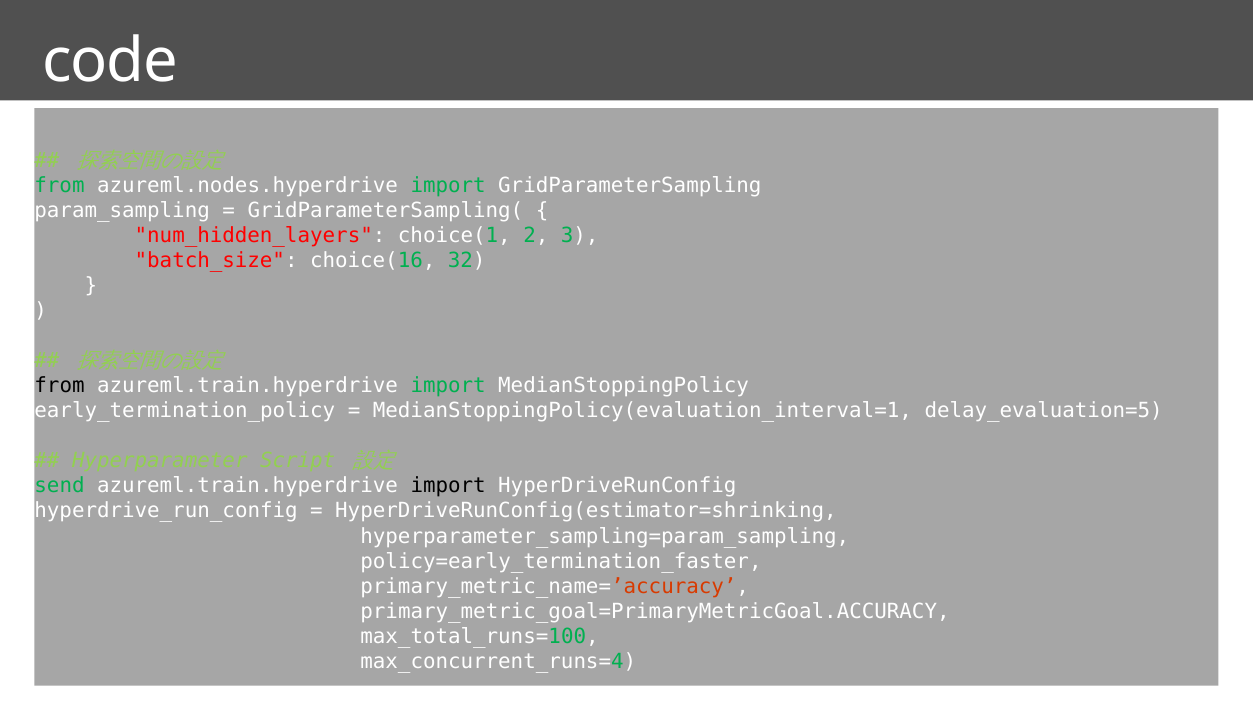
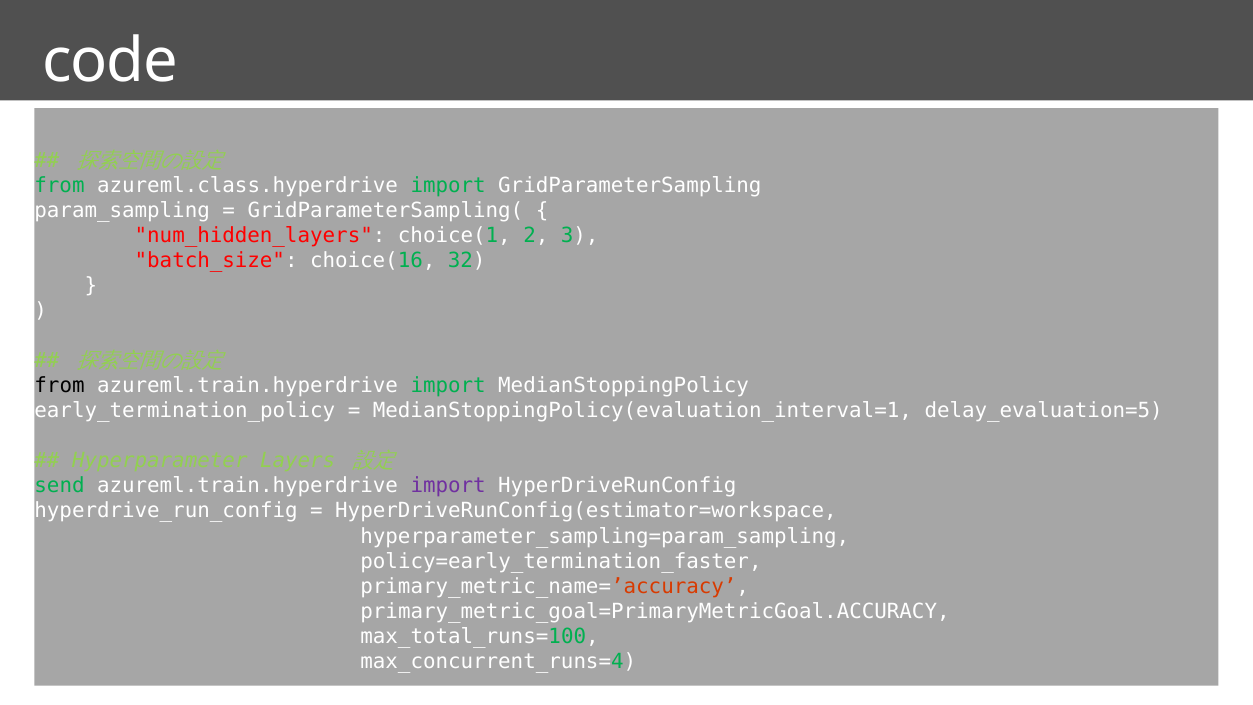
azureml.nodes.hyperdrive: azureml.nodes.hyperdrive -> azureml.class.hyperdrive
Script: Script -> Layers
import at (448, 486) colour: black -> purple
HyperDriveRunConfig(estimator=shrinking: HyperDriveRunConfig(estimator=shrinking -> HyperDriveRunConfig(estimator=workspace
